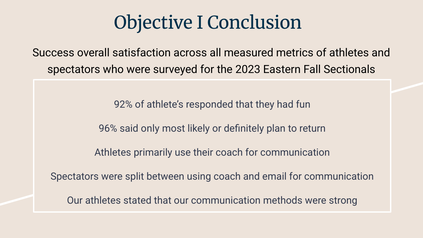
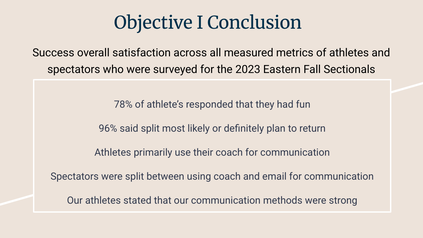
92%: 92% -> 78%
said only: only -> split
